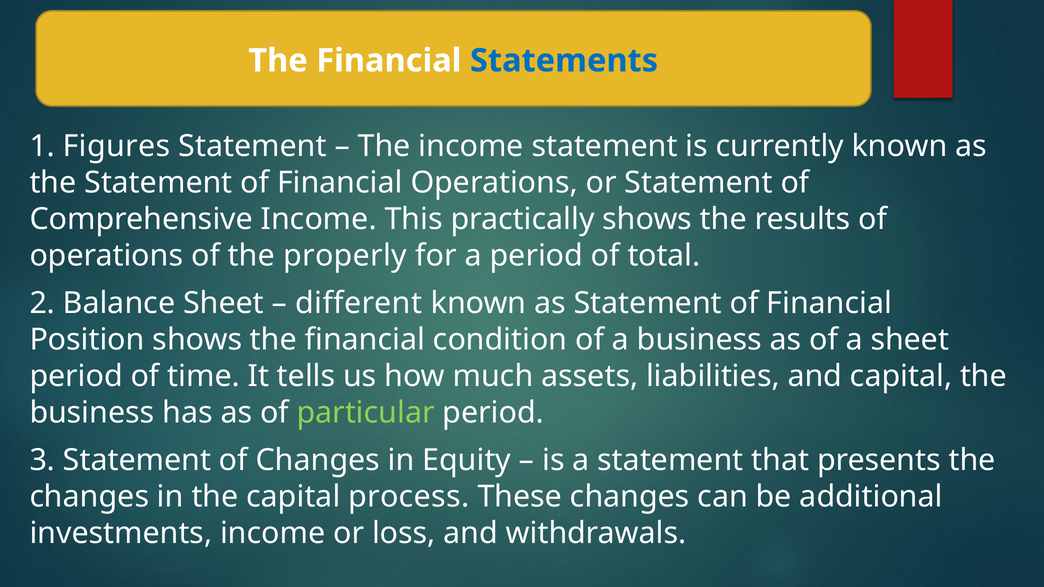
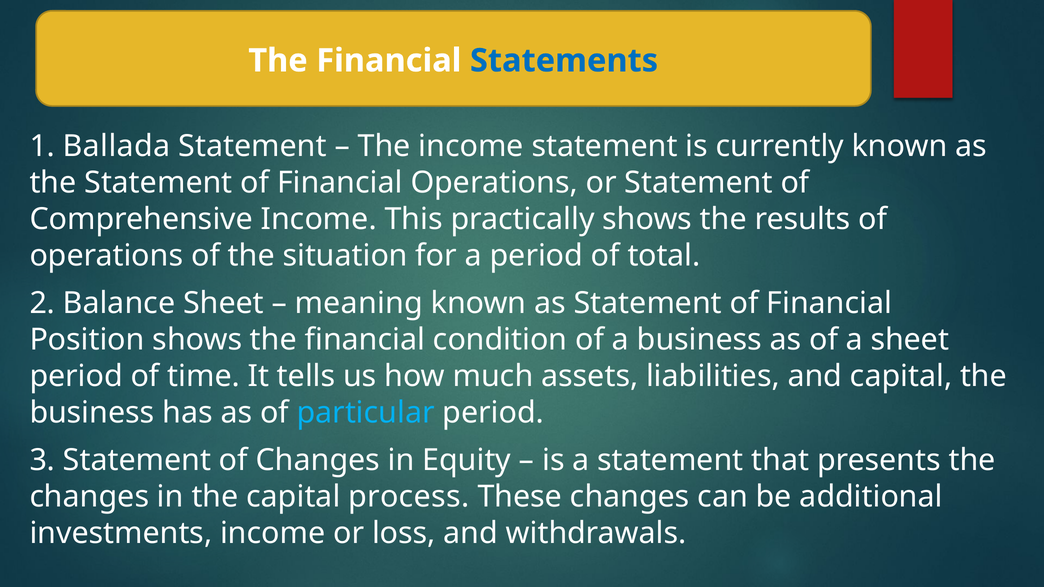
Figures: Figures -> Ballada
properly: properly -> situation
different: different -> meaning
particular colour: light green -> light blue
